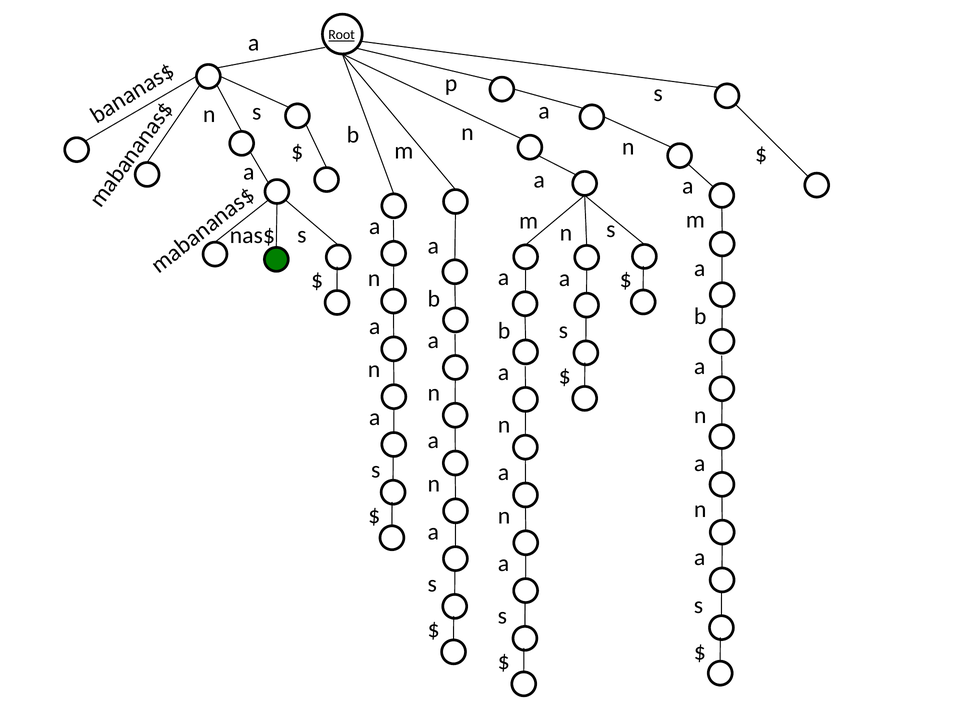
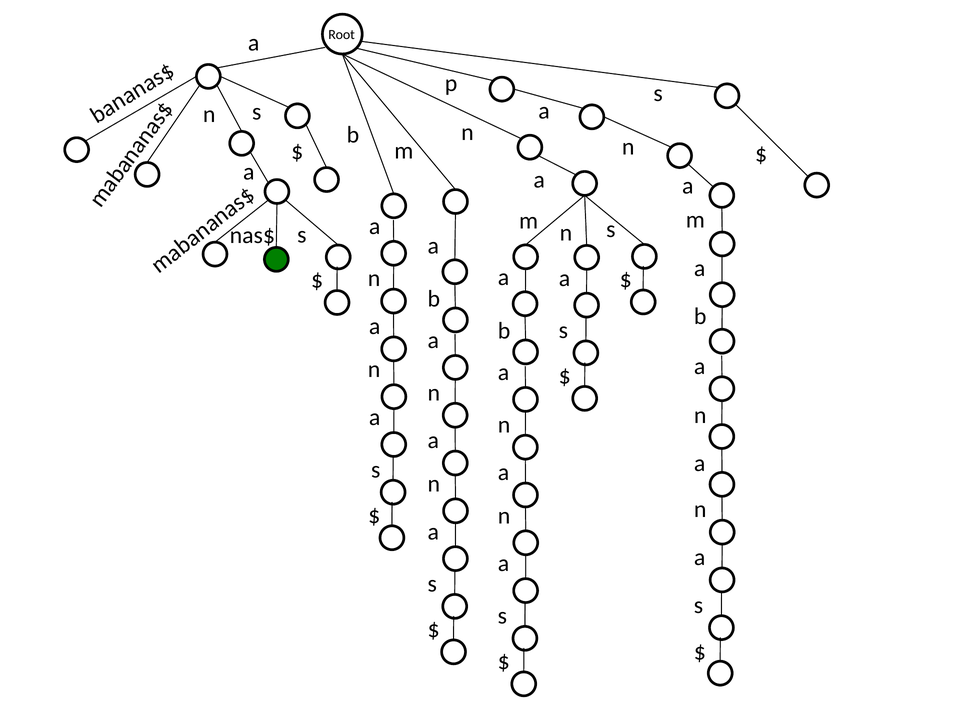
Root underline: present -> none
